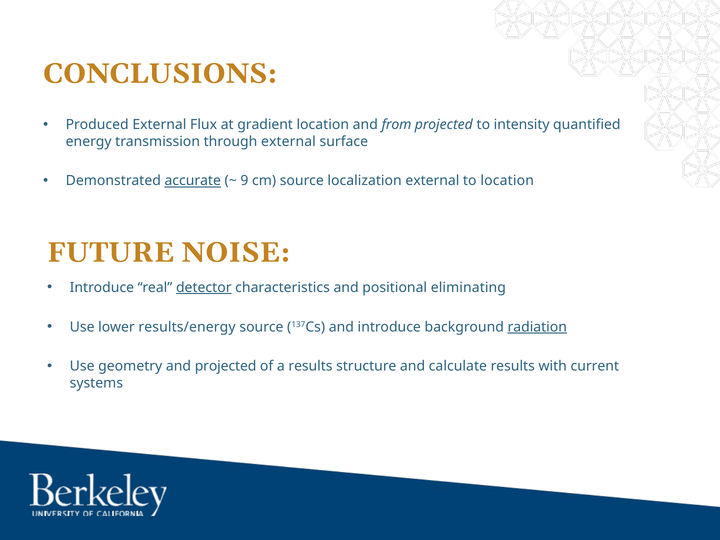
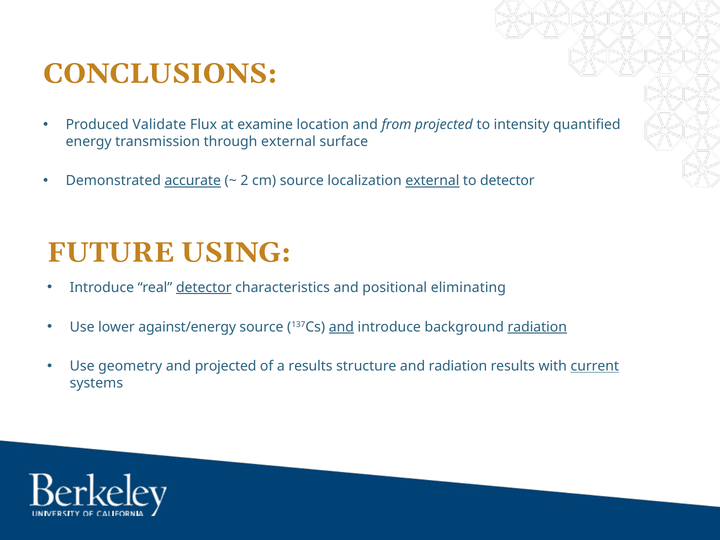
Produced External: External -> Validate
gradient: gradient -> examine
9: 9 -> 2
external at (432, 181) underline: none -> present
to location: location -> detector
NOISE: NOISE -> USING
results/energy: results/energy -> against/energy
and at (341, 327) underline: none -> present
and calculate: calculate -> radiation
current underline: none -> present
